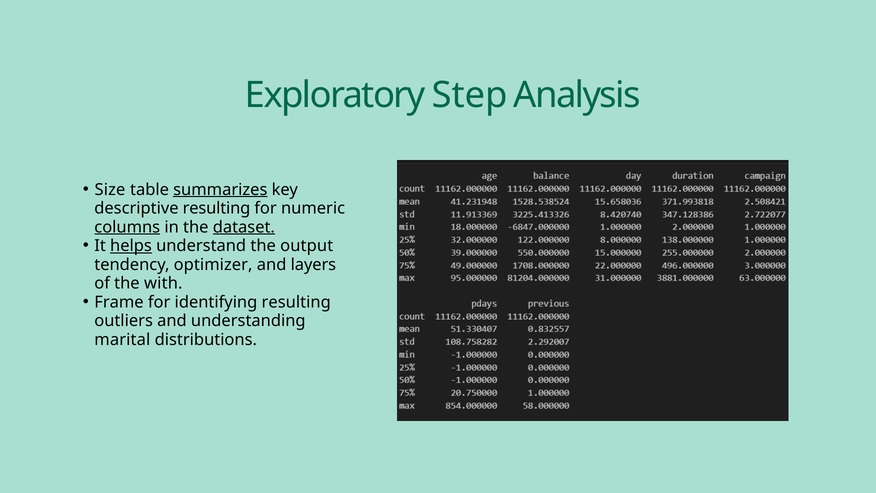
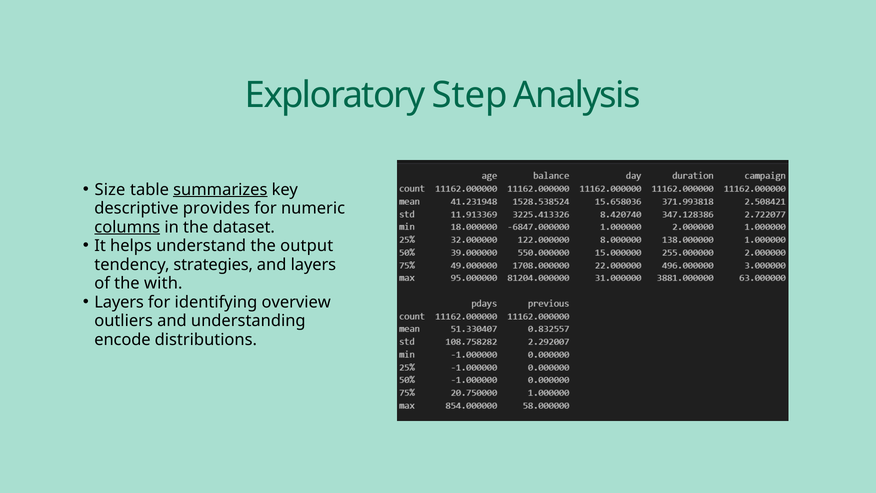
descriptive resulting: resulting -> provides
dataset underline: present -> none
helps underline: present -> none
optimizer: optimizer -> strategies
Frame at (119, 302): Frame -> Layers
identifying resulting: resulting -> overview
marital: marital -> encode
